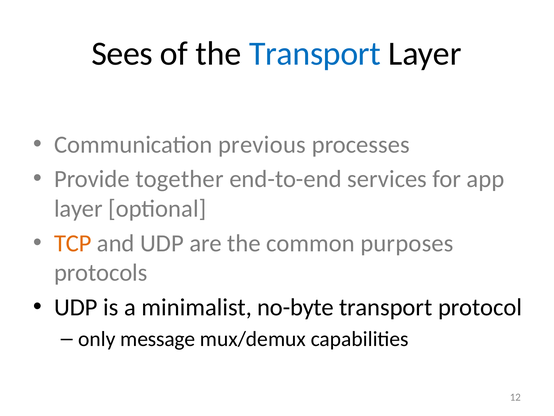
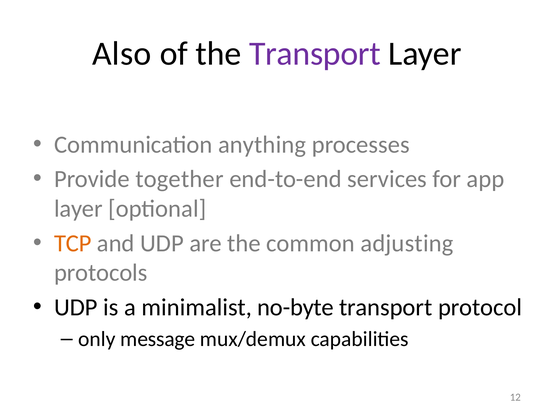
Sees: Sees -> Also
Transport at (315, 54) colour: blue -> purple
previous: previous -> anything
purposes: purposes -> adjusting
